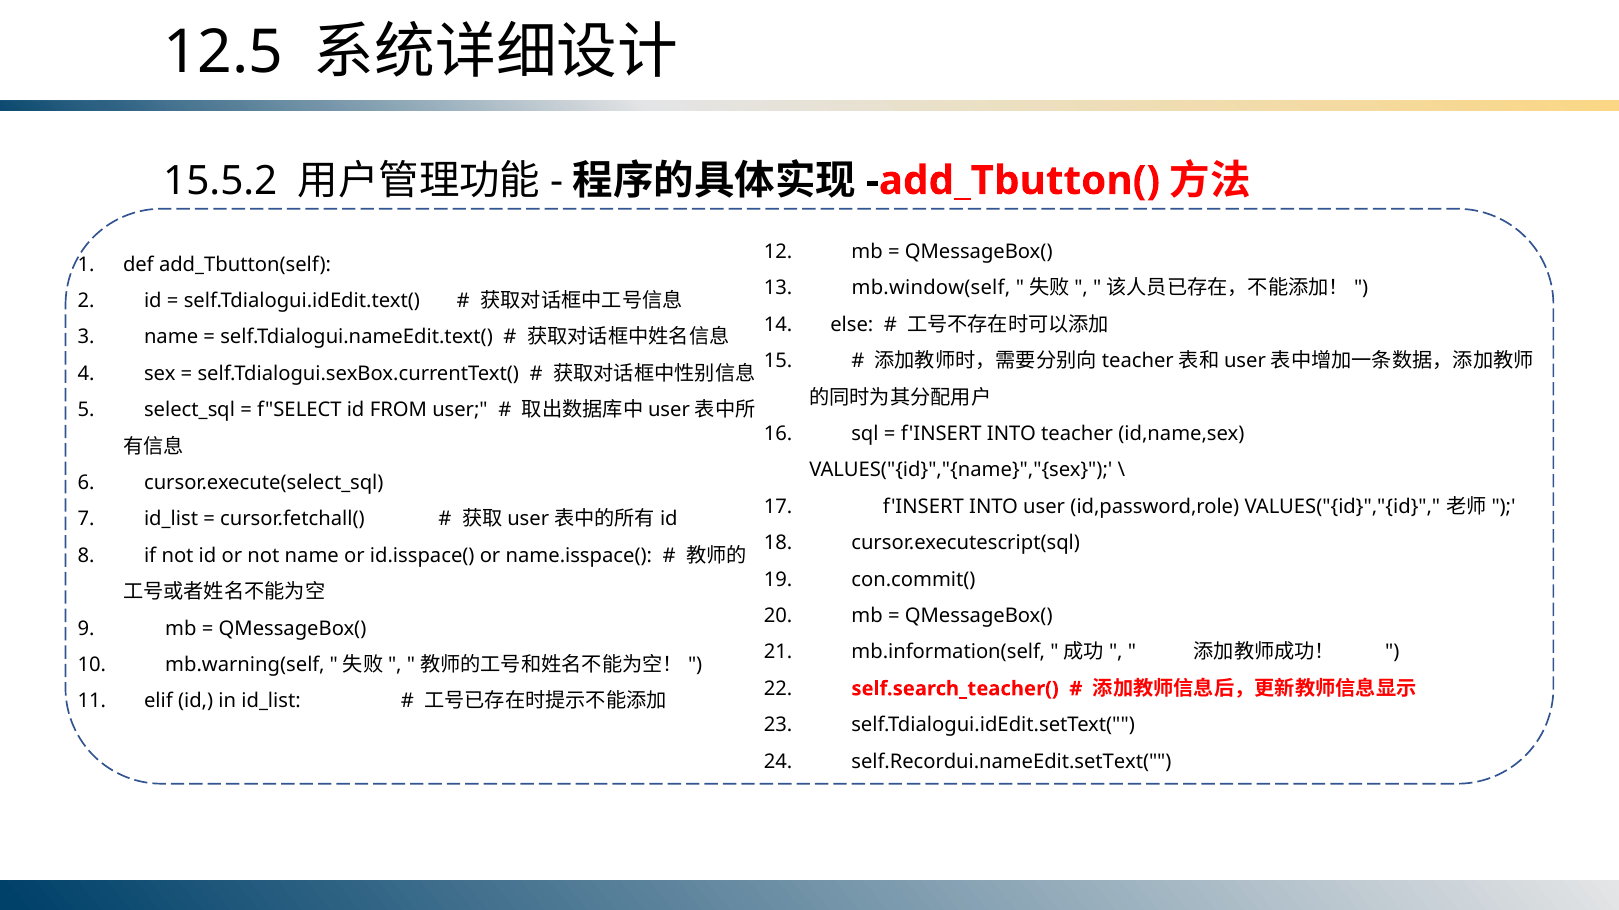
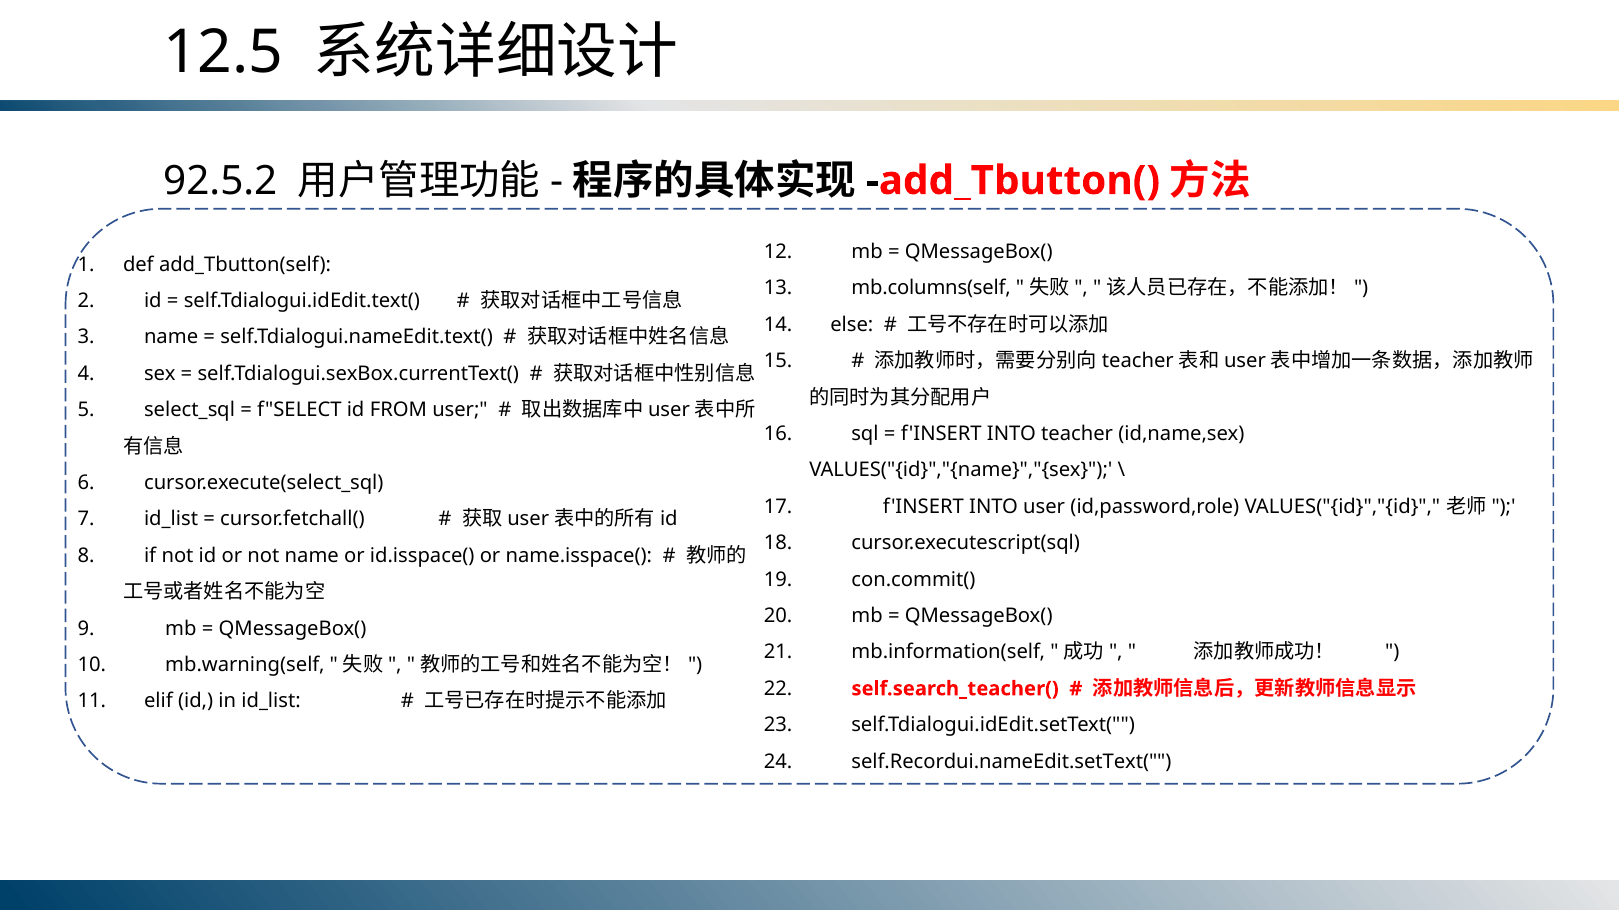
15.5.2: 15.5.2 -> 92.5.2
mb.window(self: mb.window(self -> mb.columns(self
